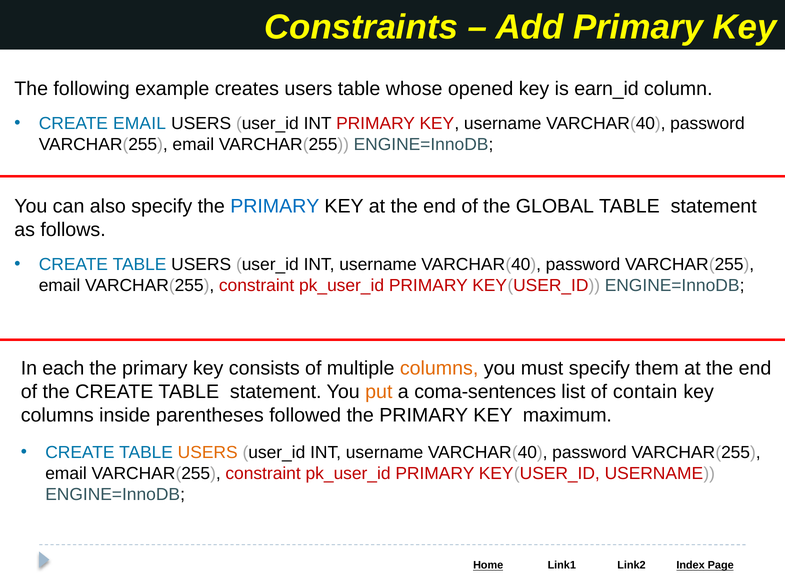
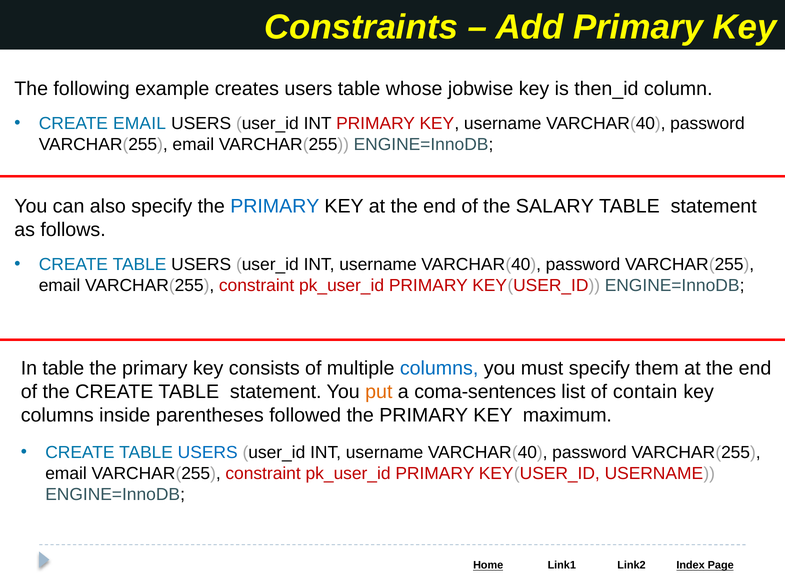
opened: opened -> jobwise
earn_id: earn_id -> then_id
GLOBAL: GLOBAL -> SALARY
In each: each -> table
columns at (439, 369) colour: orange -> blue
USERS at (208, 453) colour: orange -> blue
